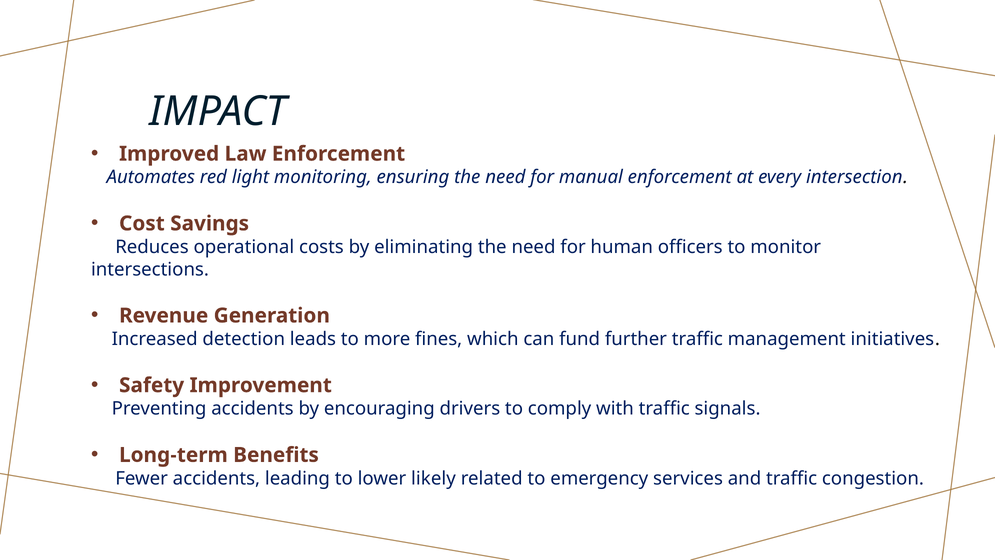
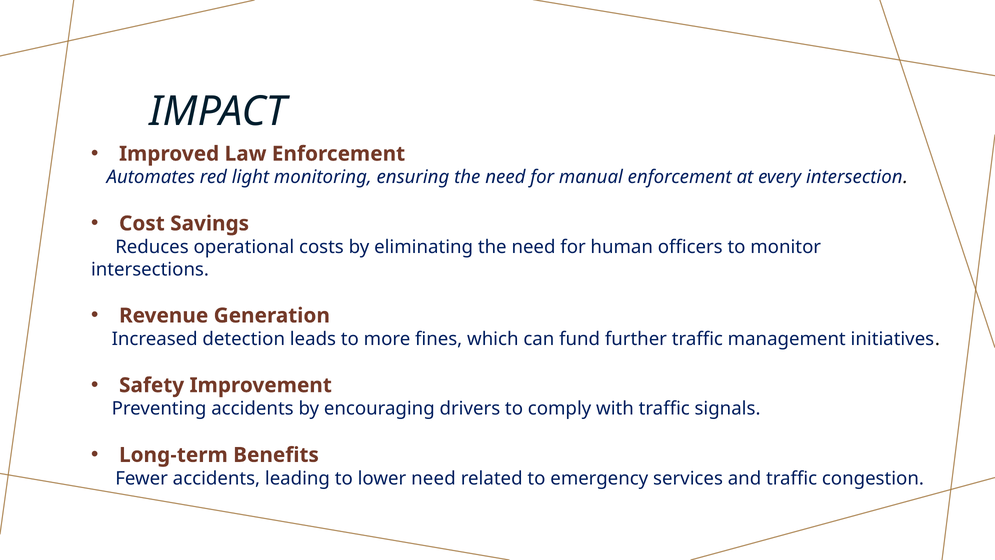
lower likely: likely -> need
